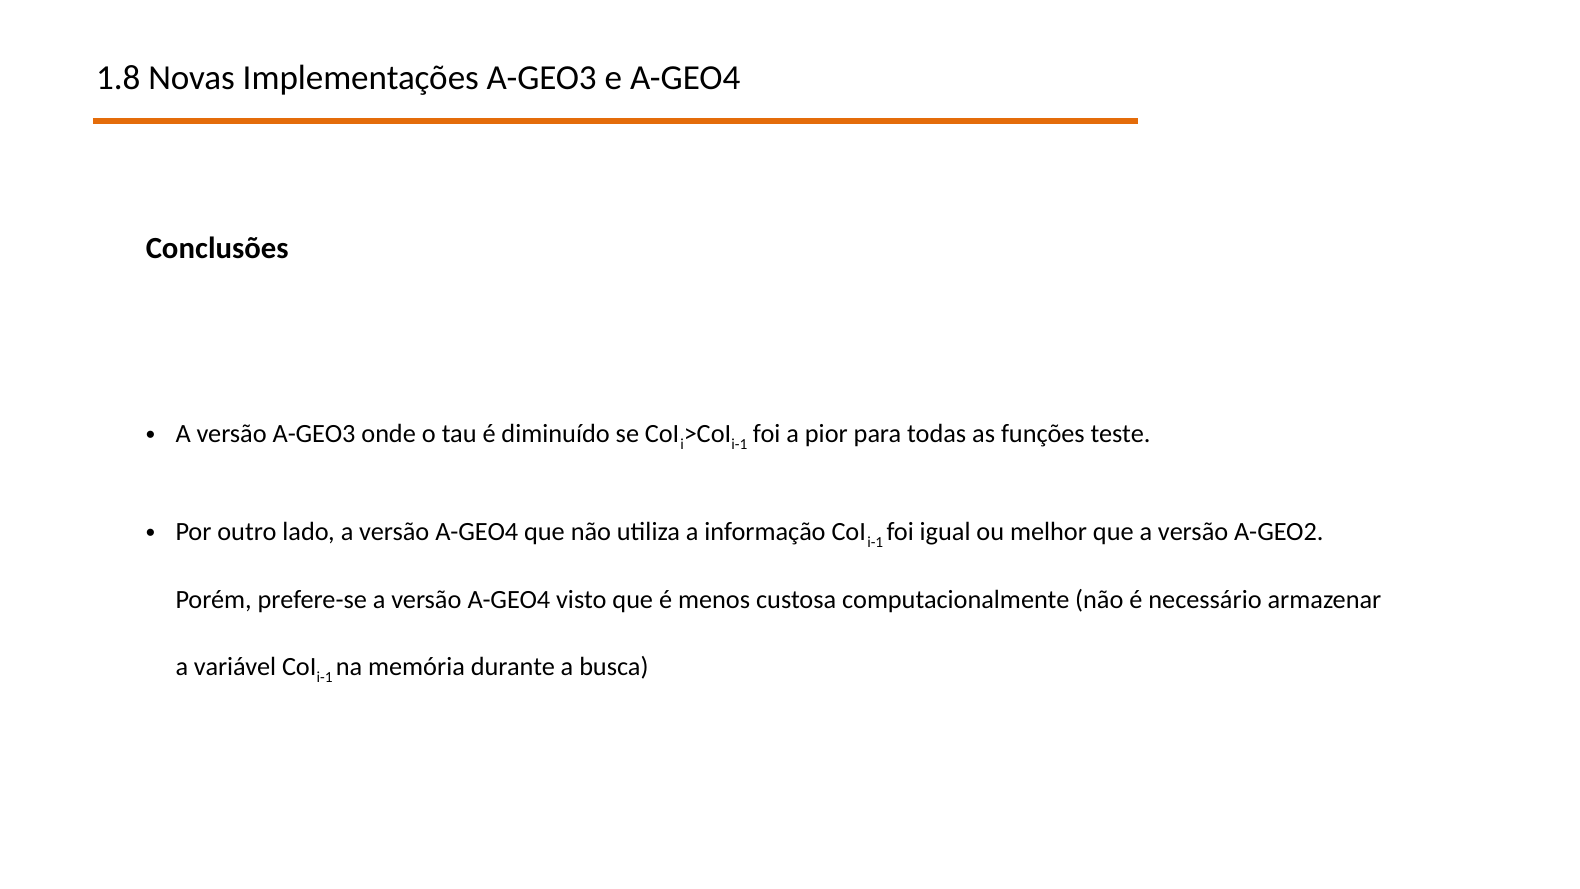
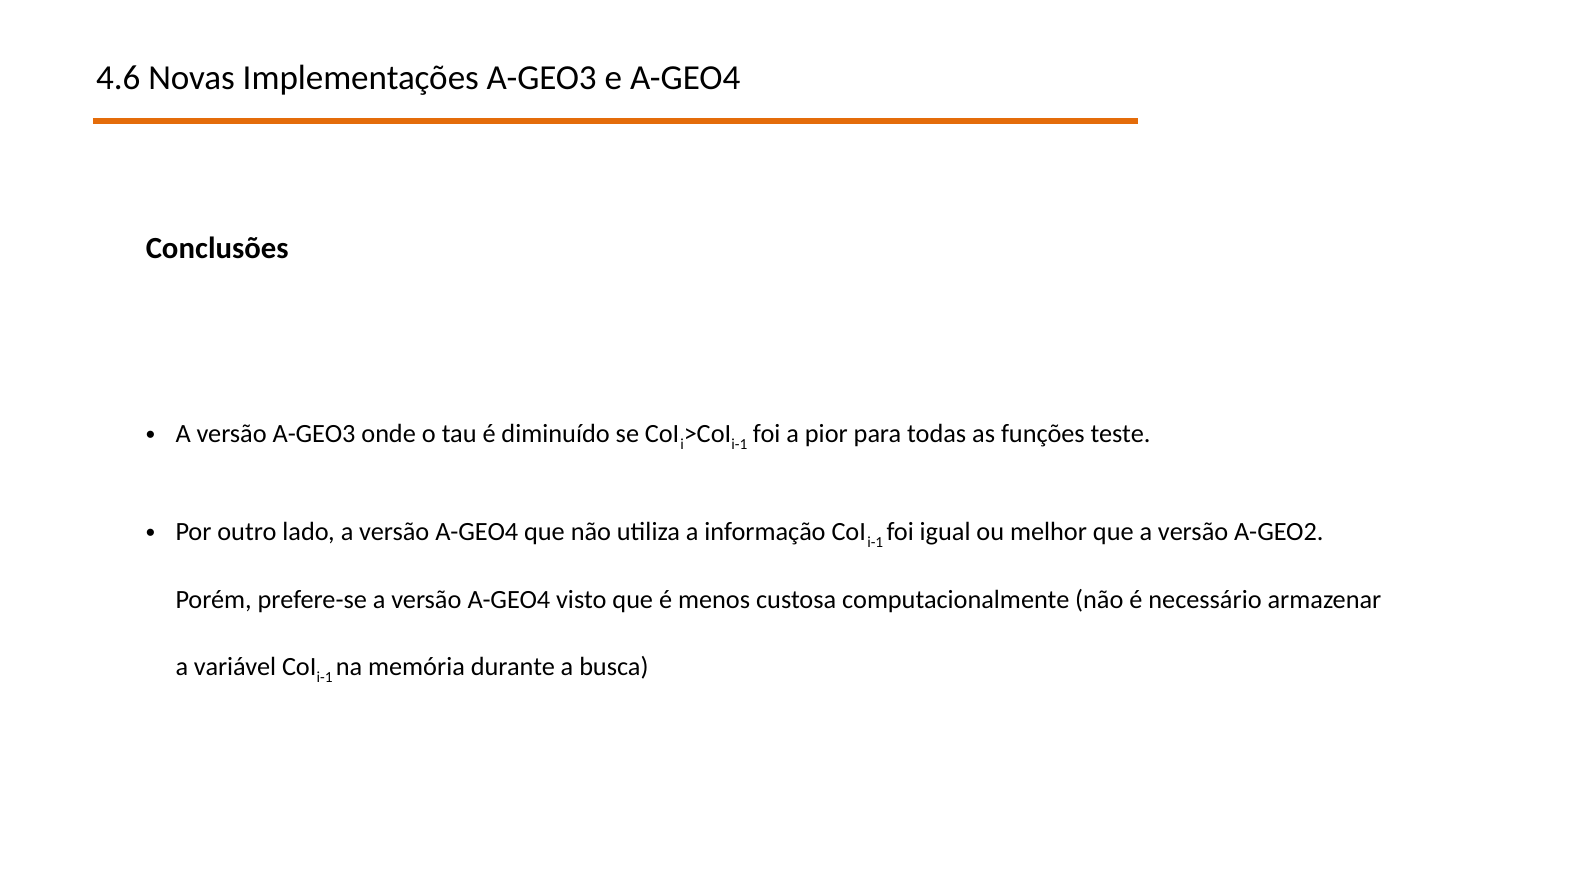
1.8: 1.8 -> 4.6
